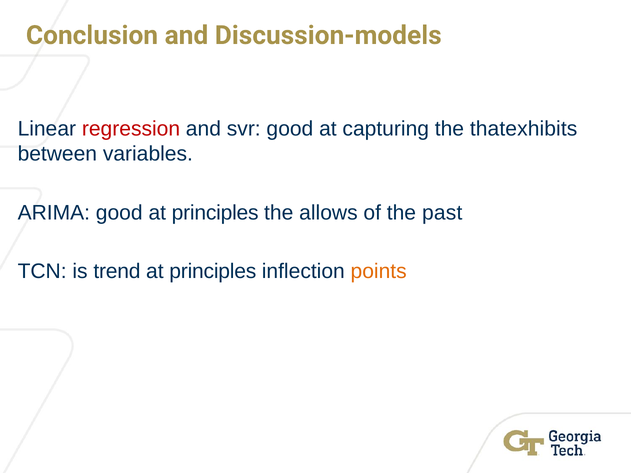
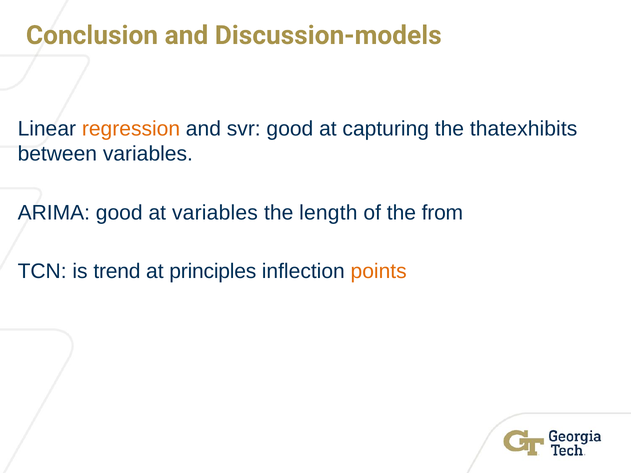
regression colour: red -> orange
good at principles: principles -> variables
allows: allows -> length
past: past -> from
